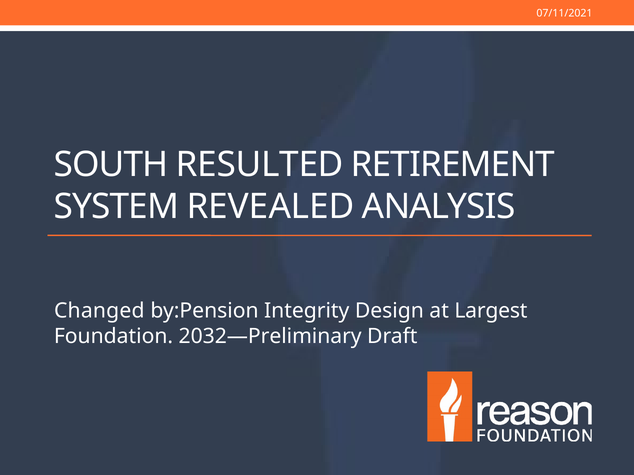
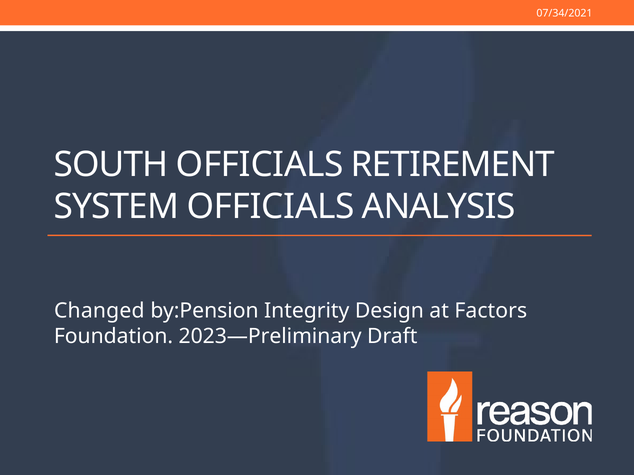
07/11/2021: 07/11/2021 -> 07/34/2021
SOUTH RESULTED: RESULTED -> OFFICIALS
SYSTEM REVEALED: REVEALED -> OFFICIALS
Largest: Largest -> Factors
2032—Preliminary: 2032—Preliminary -> 2023—Preliminary
